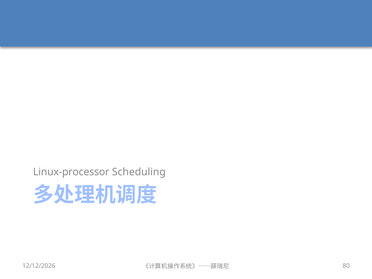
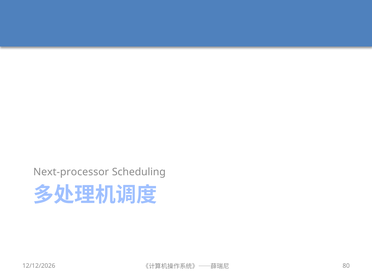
Linux-processor: Linux-processor -> Next-processor
